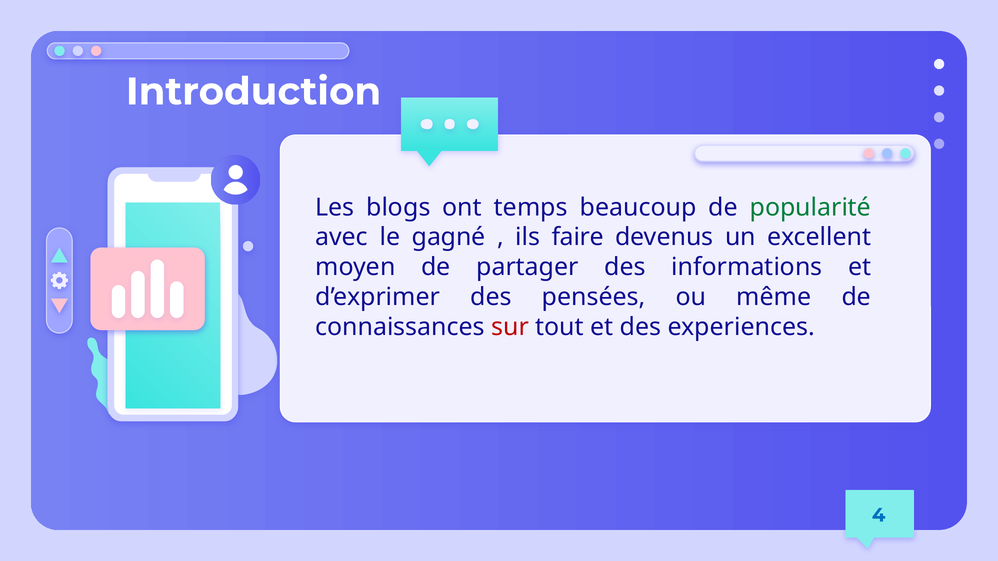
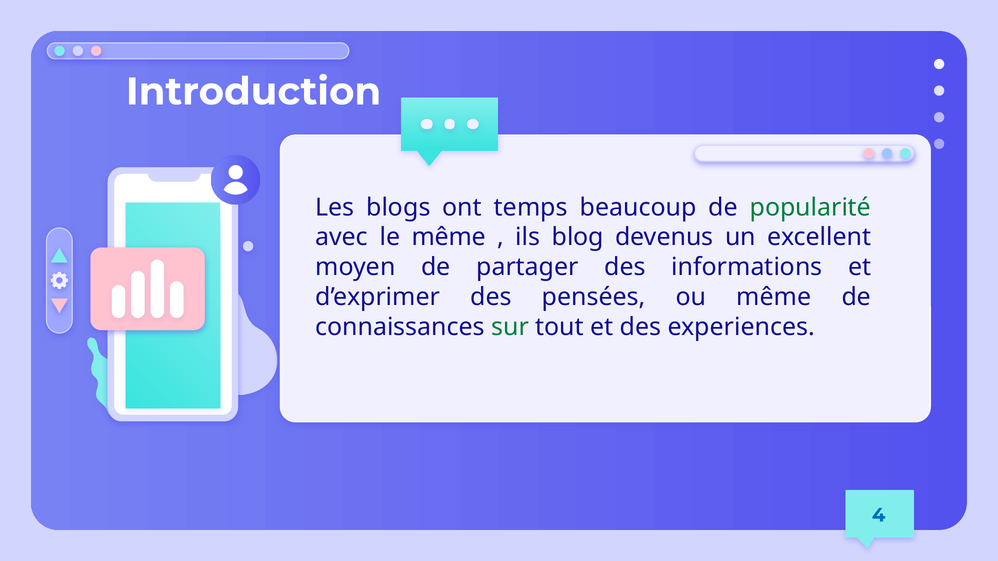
le gagné: gagné -> même
faire: faire -> blog
sur colour: red -> green
